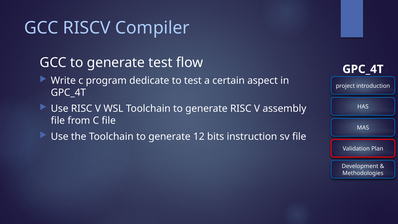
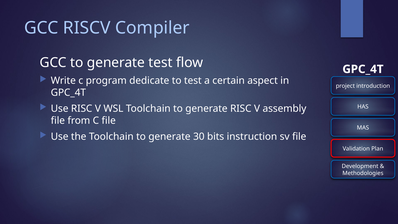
12: 12 -> 30
